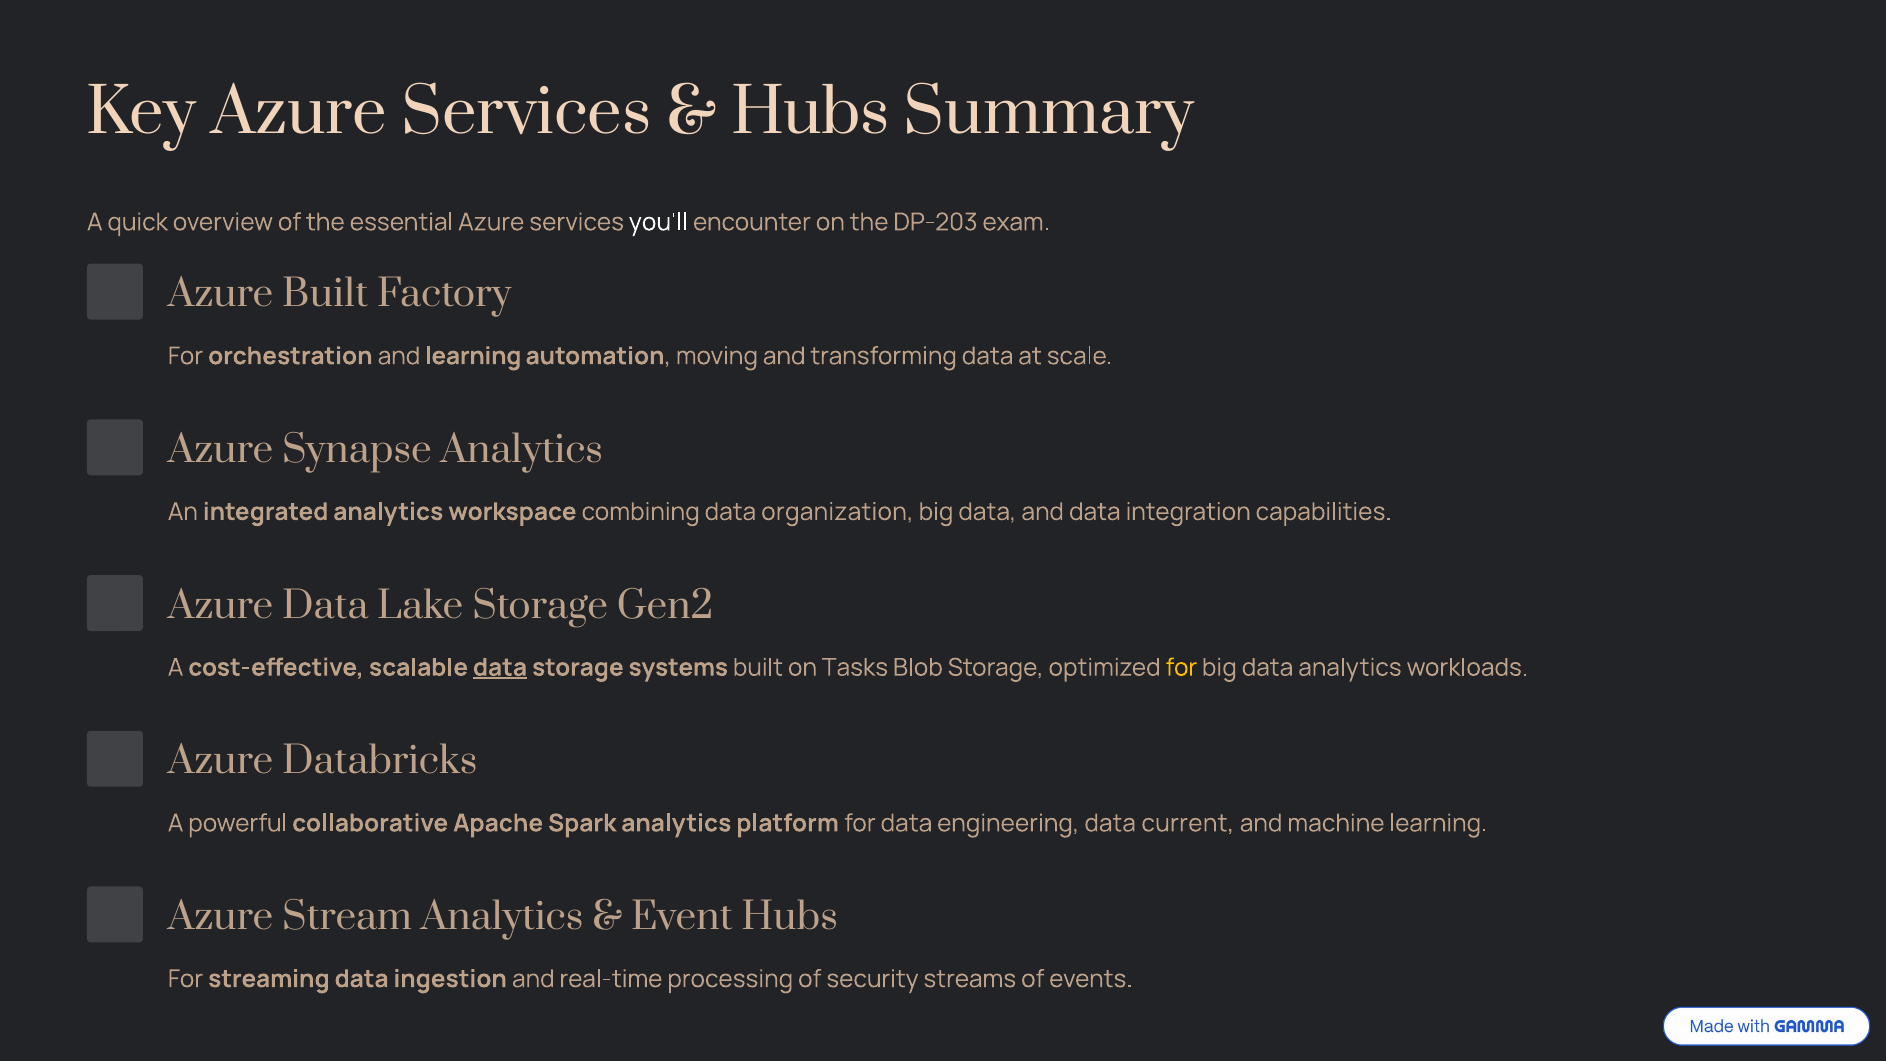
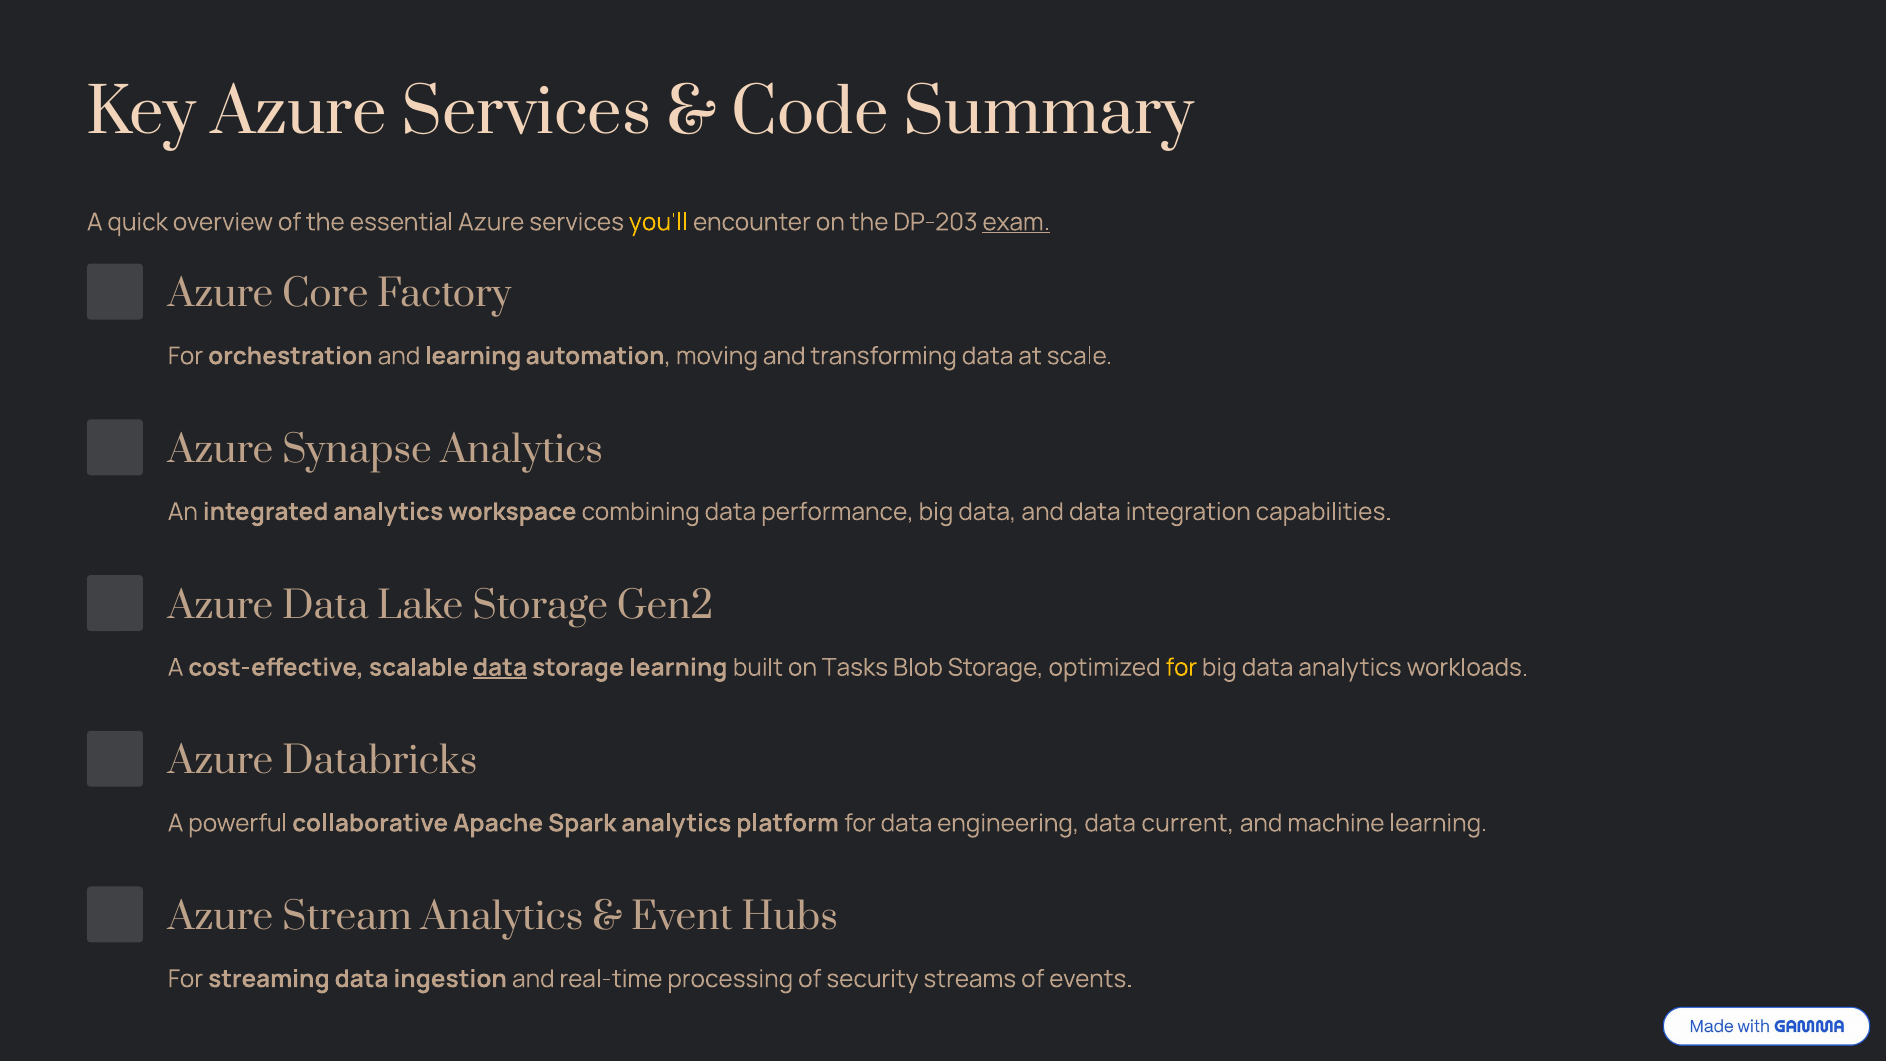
Hubs at (811, 113): Hubs -> Code
you'll colour: white -> yellow
exam underline: none -> present
Azure Built: Built -> Core
organization: organization -> performance
storage systems: systems -> learning
